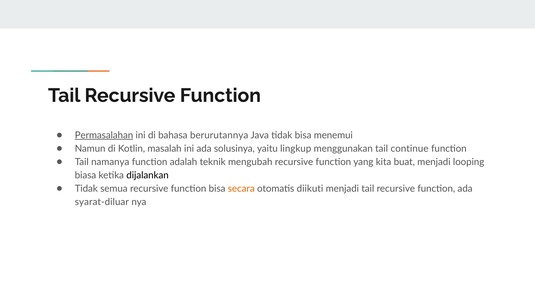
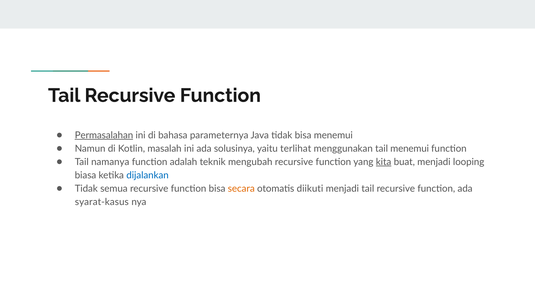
berurutannya: berurutannya -> parameternya
lingkup: lingkup -> terlihat
tail continue: continue -> menemui
kita underline: none -> present
dijalankan colour: black -> blue
syarat-diluar: syarat-diluar -> syarat-kasus
